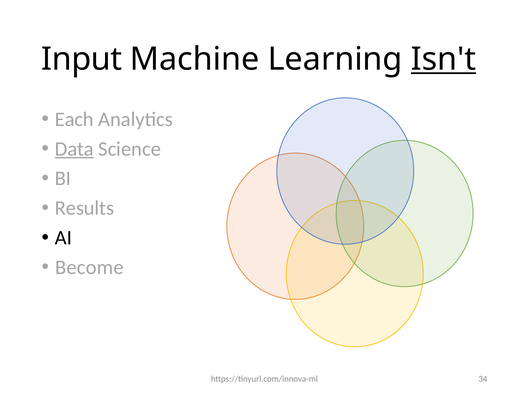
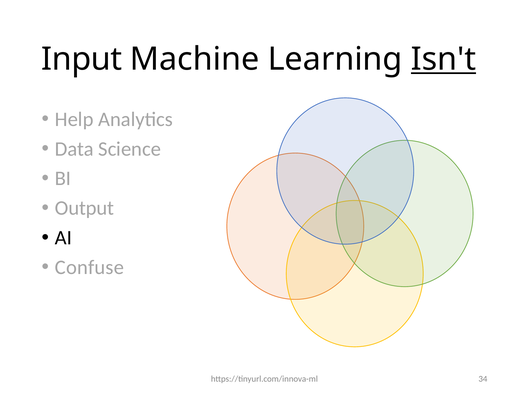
Each: Each -> Help
Data underline: present -> none
Results: Results -> Output
Become: Become -> Confuse
